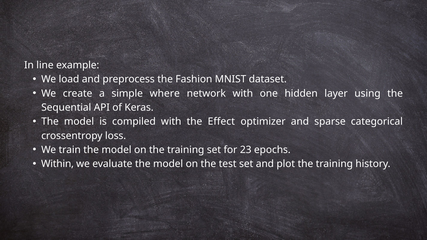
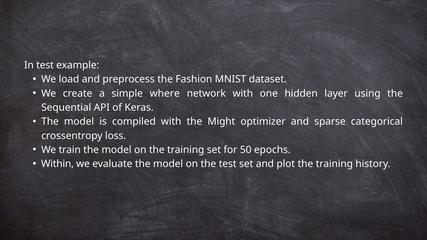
In line: line -> test
Effect: Effect -> Might
23: 23 -> 50
